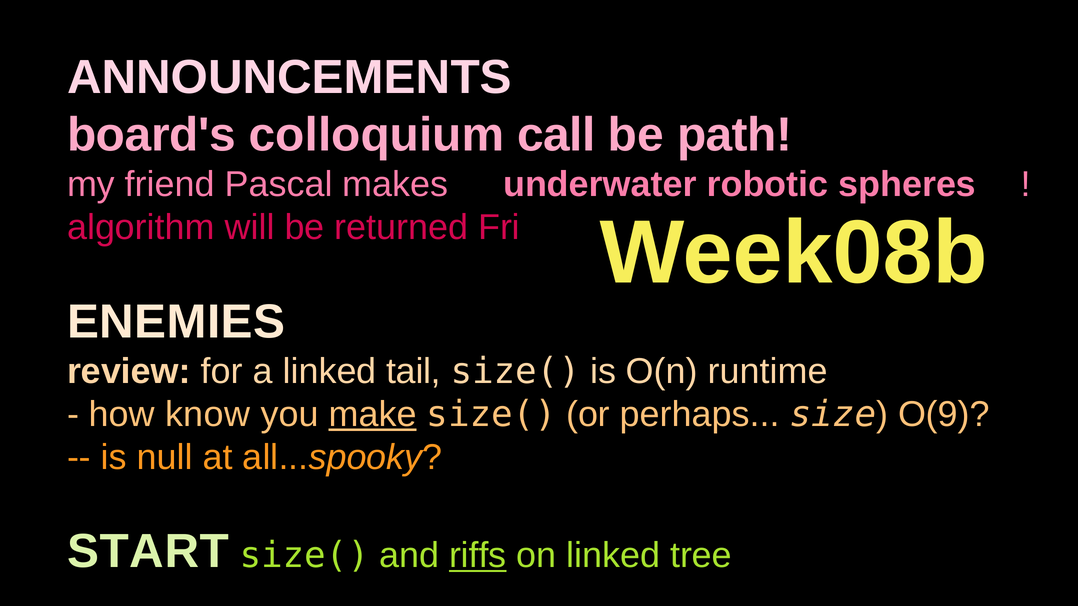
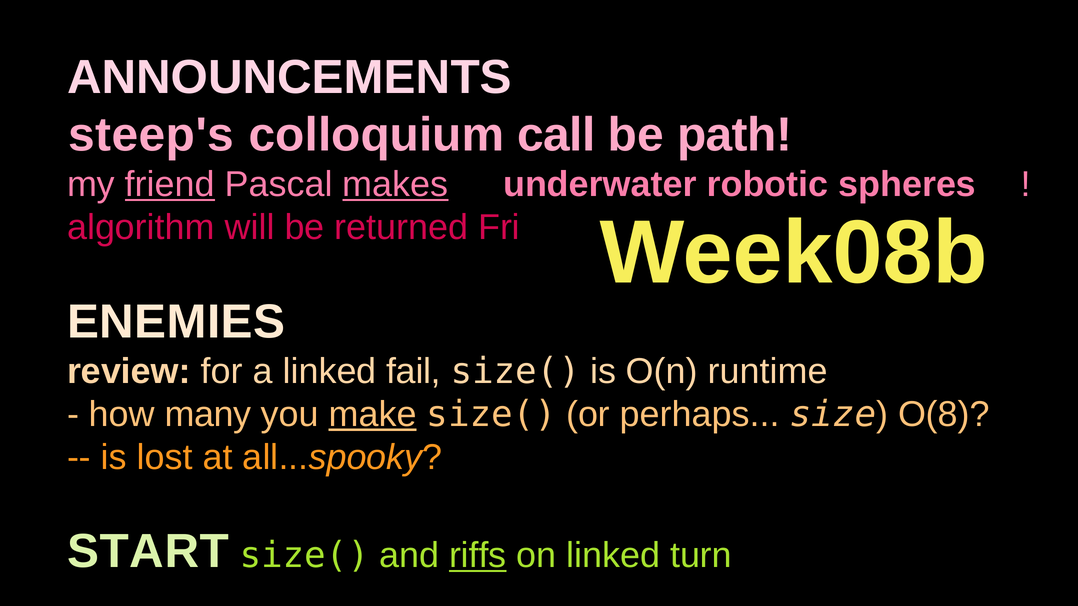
board's: board's -> steep's
friend underline: none -> present
makes underline: none -> present
tail: tail -> fail
know: know -> many
O(9: O(9 -> O(8
null: null -> lost
tree: tree -> turn
